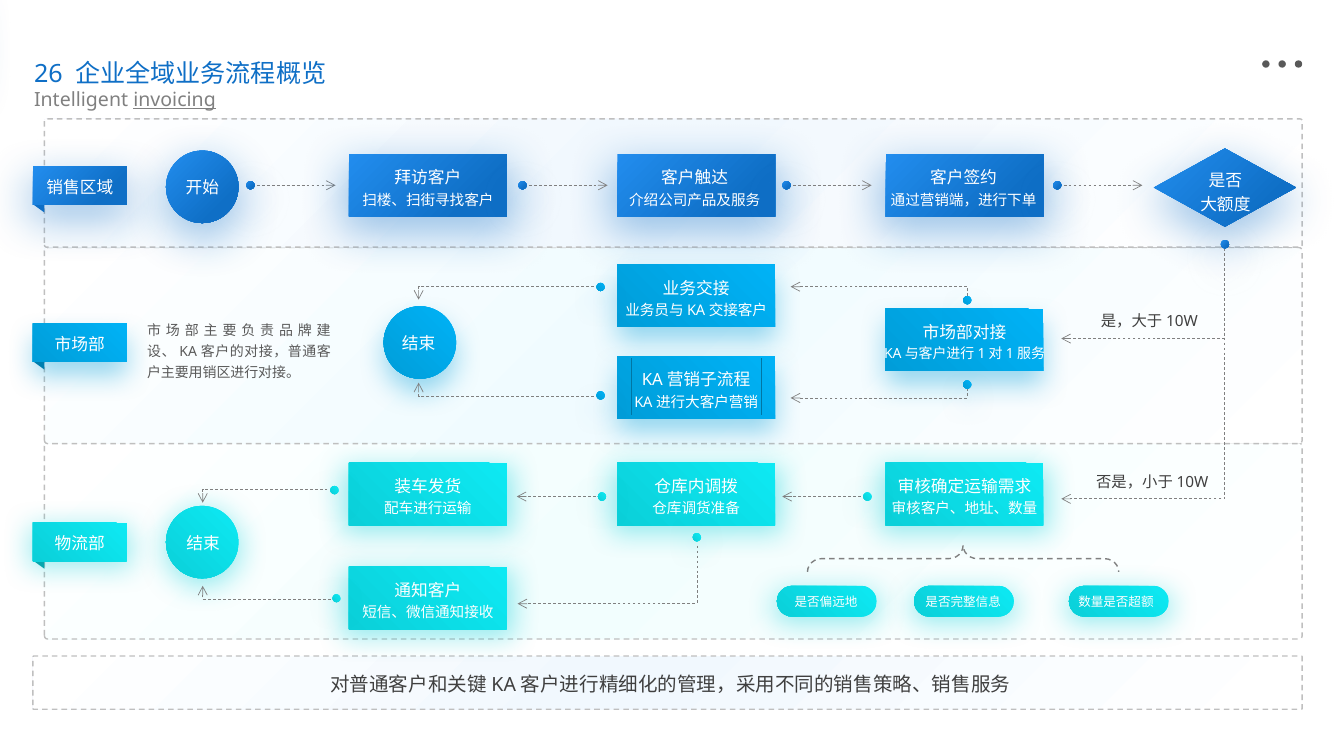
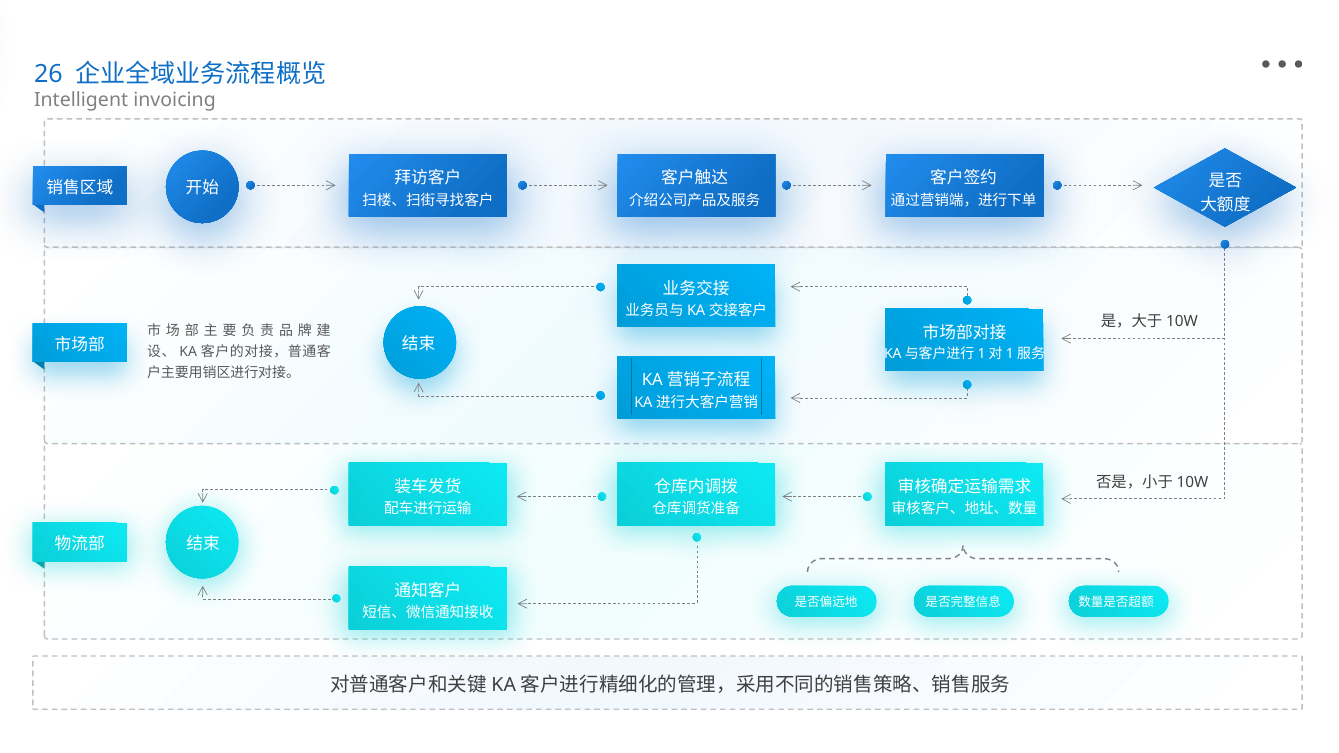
invoicing underline: present -> none
